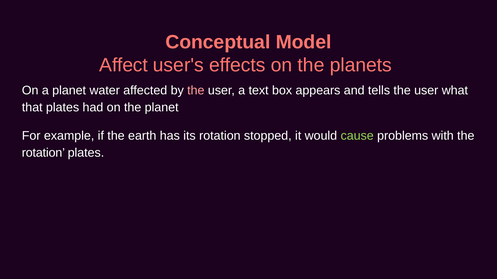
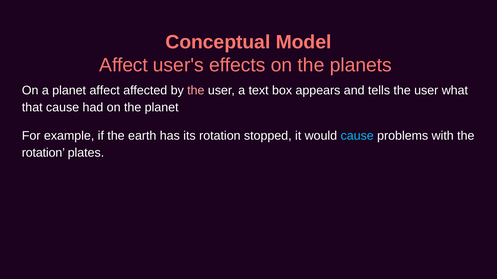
planet water: water -> affect
that plates: plates -> cause
cause at (357, 136) colour: light green -> light blue
